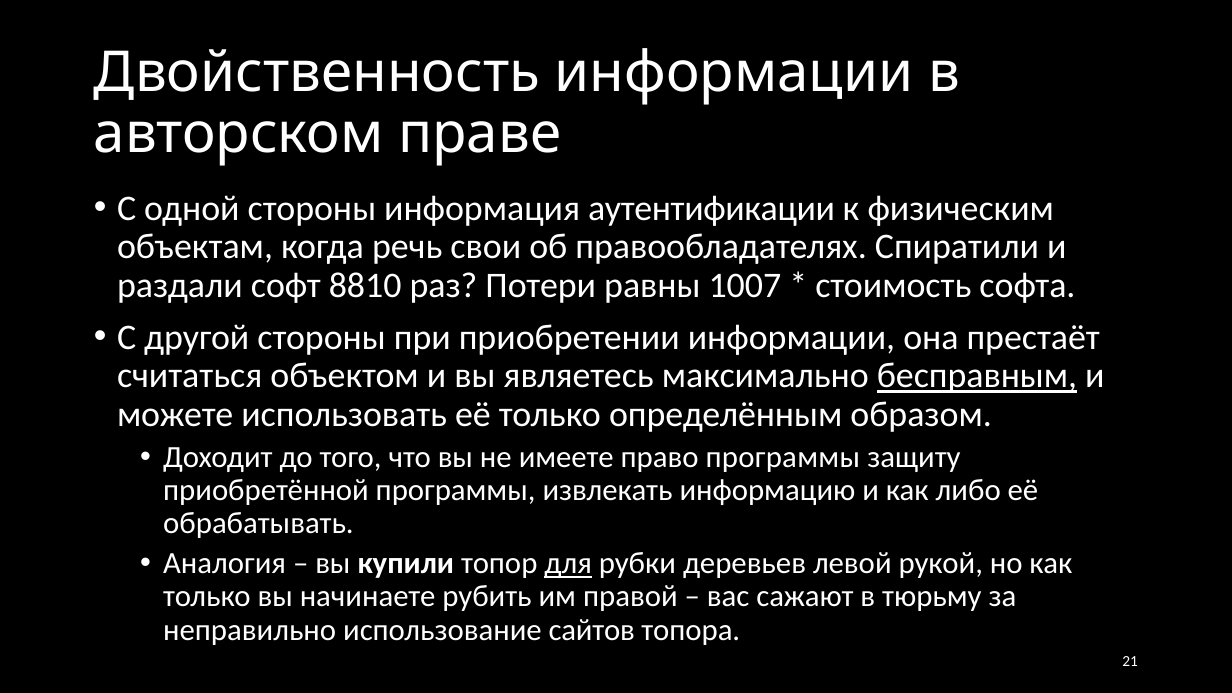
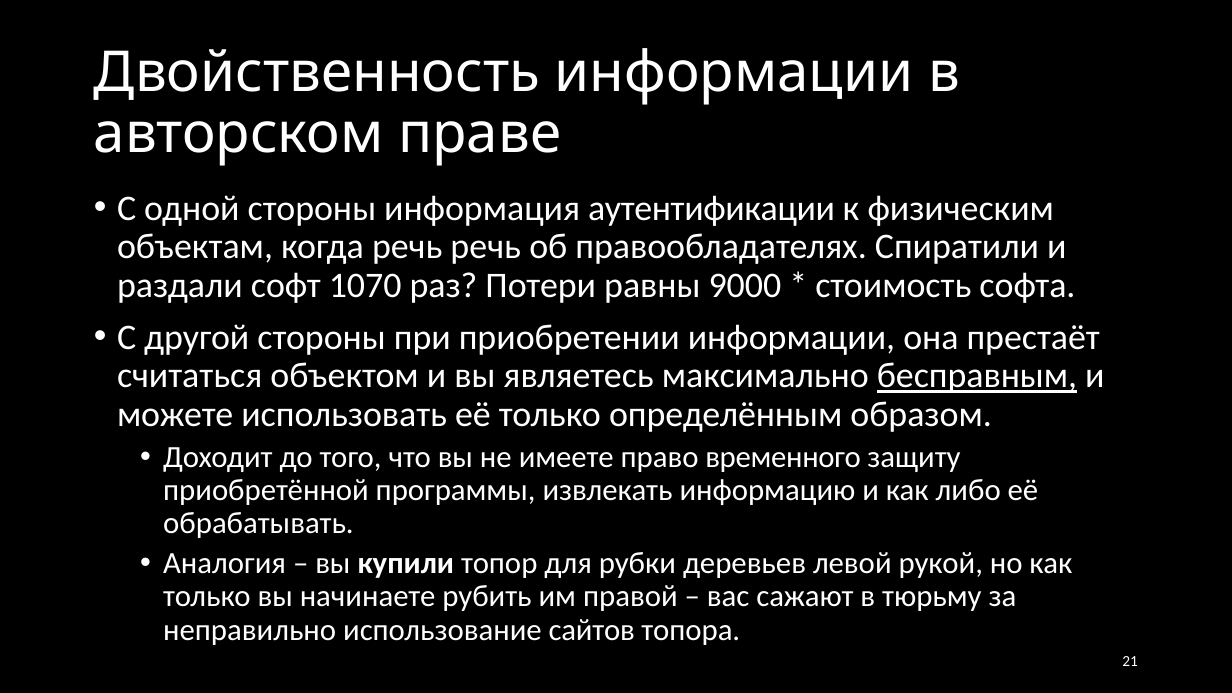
речь свои: свои -> речь
8810: 8810 -> 1070
1007: 1007 -> 9000
право программы: программы -> временного
для underline: present -> none
